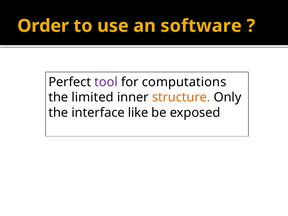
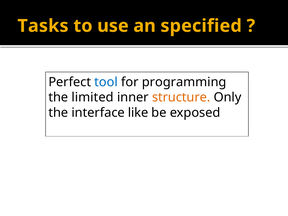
Order: Order -> Tasks
software: software -> specified
tool colour: purple -> blue
computations: computations -> programming
